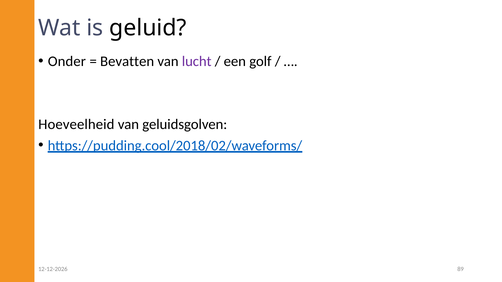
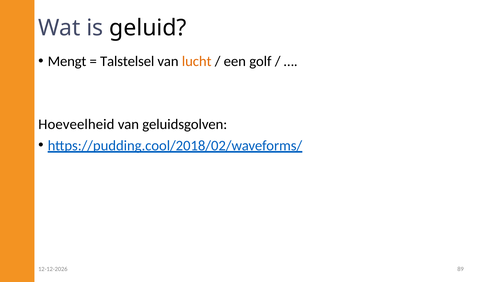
Onder: Onder -> Mengt
Bevatten: Bevatten -> Talstelsel
lucht colour: purple -> orange
